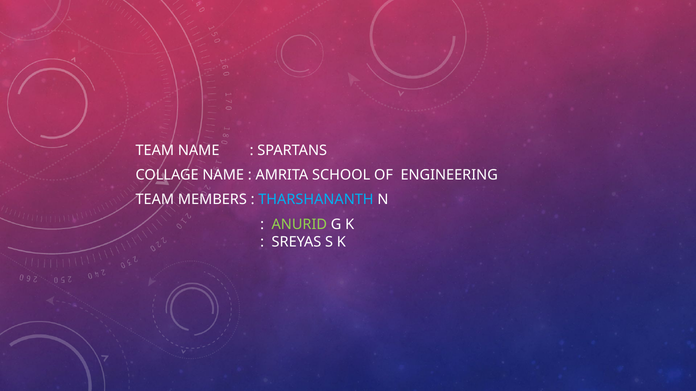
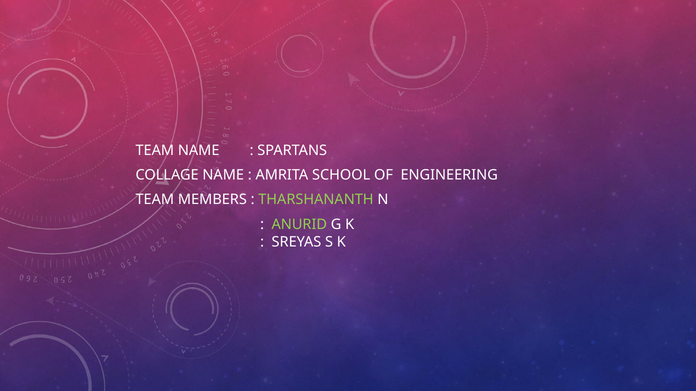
THARSHANANTH colour: light blue -> light green
